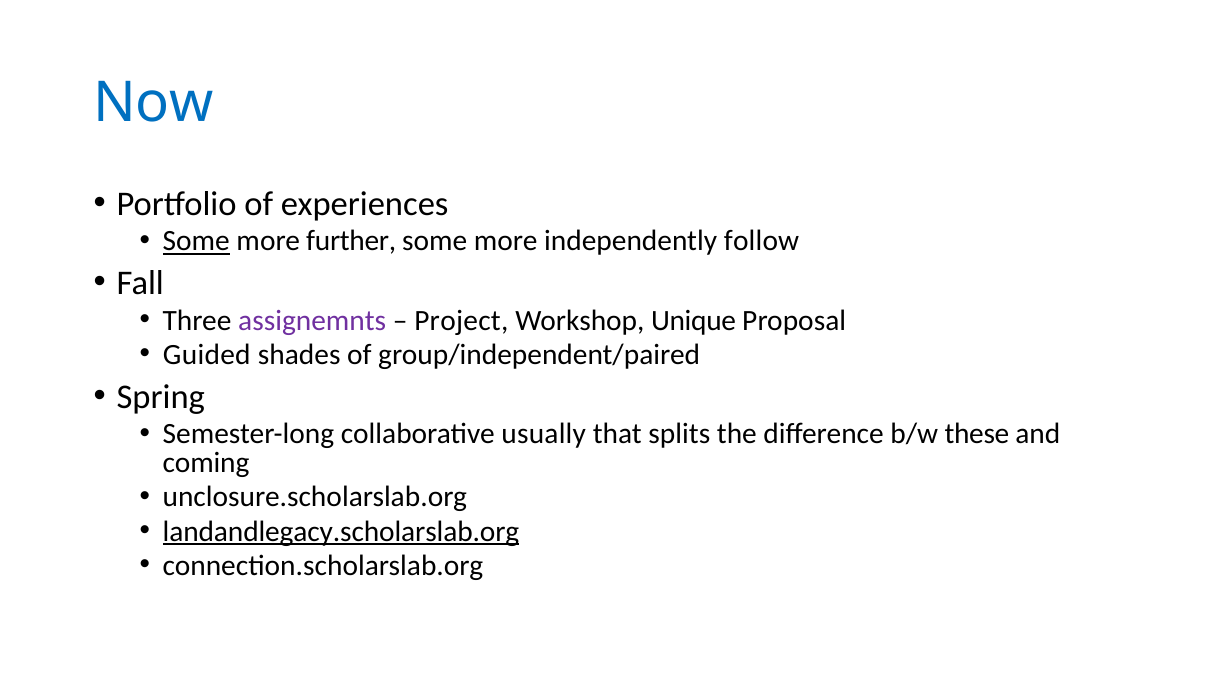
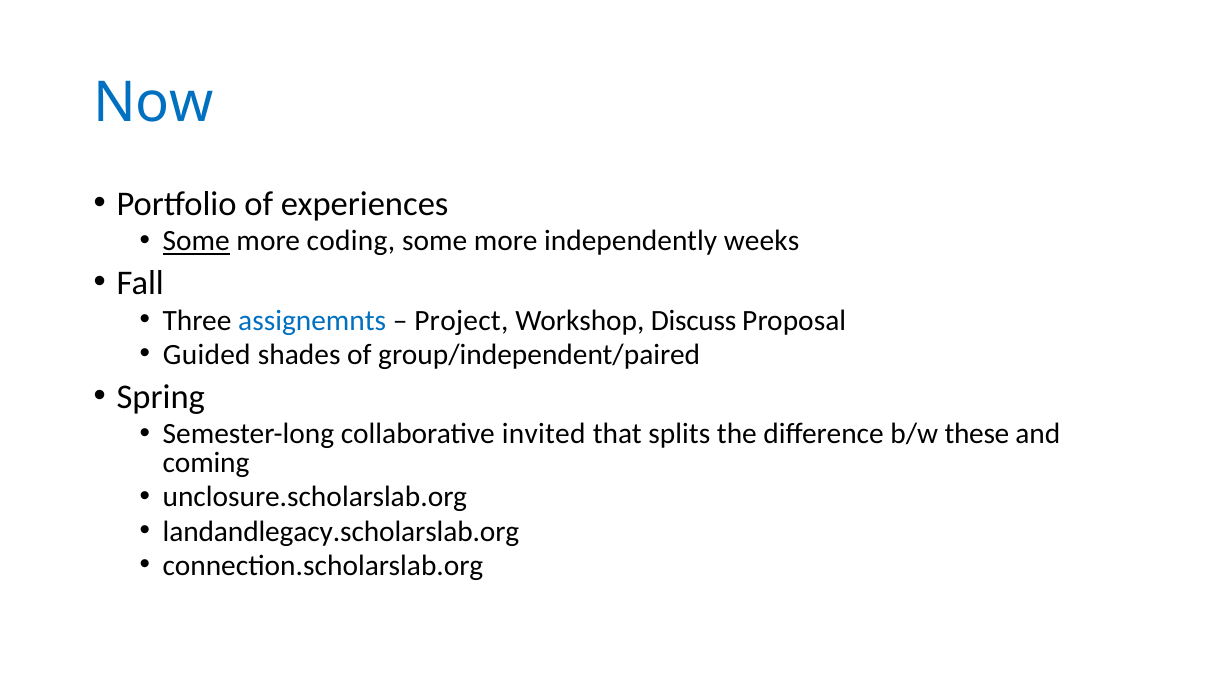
further: further -> coding
follow: follow -> weeks
assignemnts colour: purple -> blue
Unique: Unique -> Discuss
usually: usually -> invited
landandlegacy.scholarslab.org underline: present -> none
